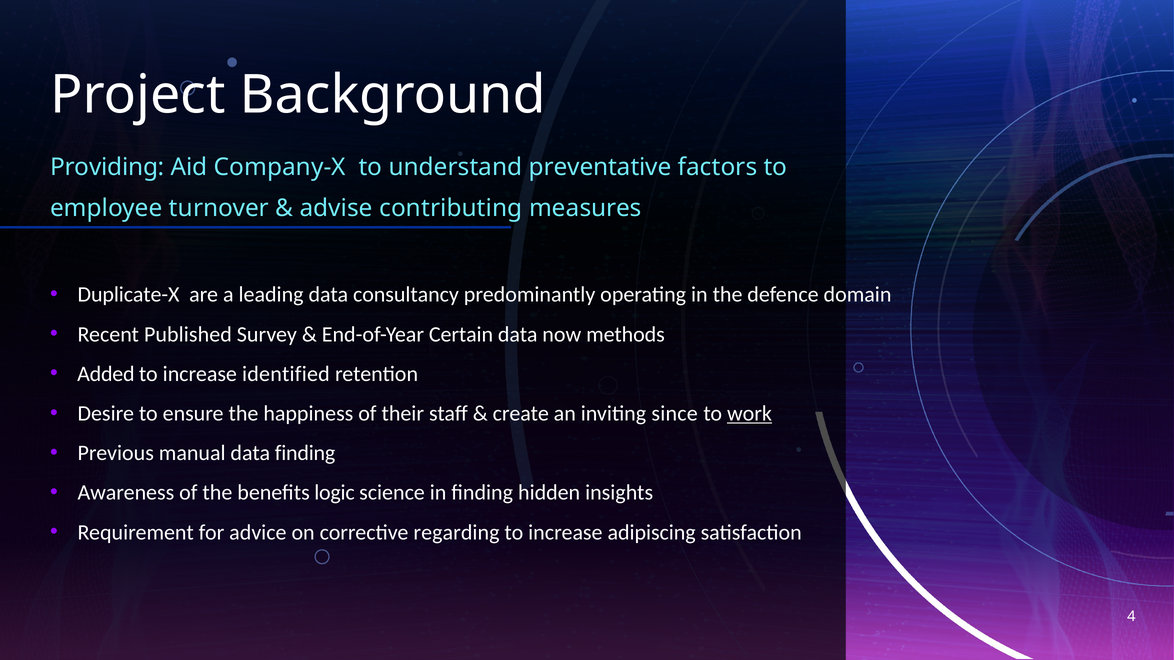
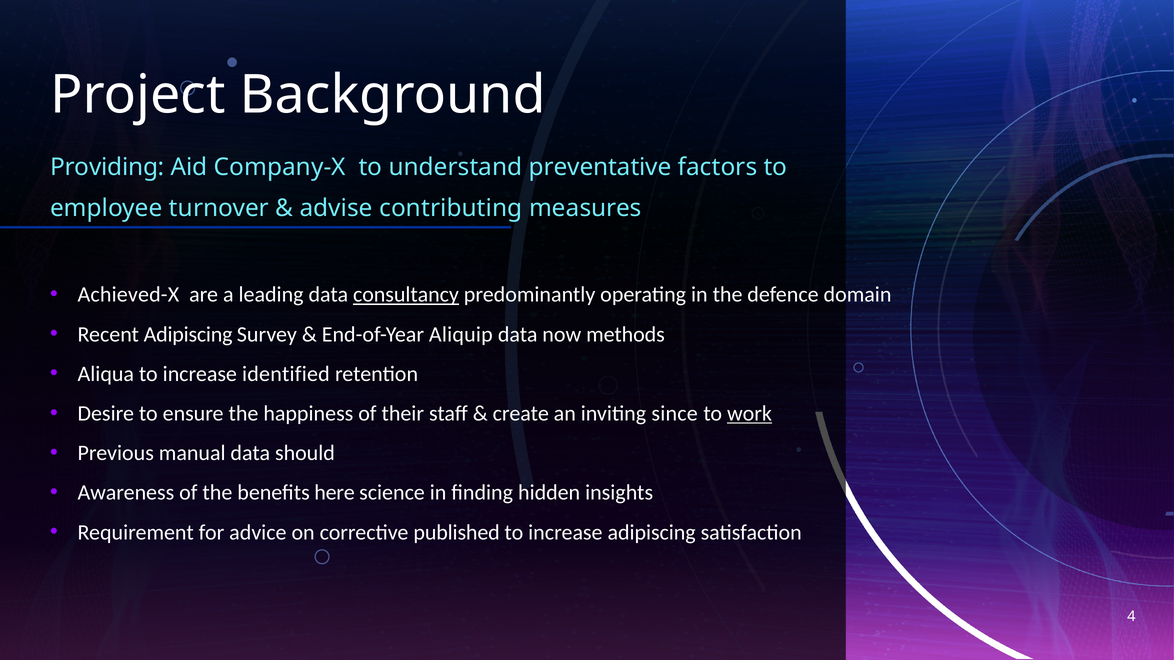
Duplicate-X: Duplicate-X -> Achieved-X
consultancy underline: none -> present
Recent Published: Published -> Adipiscing
Certain: Certain -> Aliquip
Added: Added -> Aliqua
data finding: finding -> should
logic: logic -> here
regarding: regarding -> published
